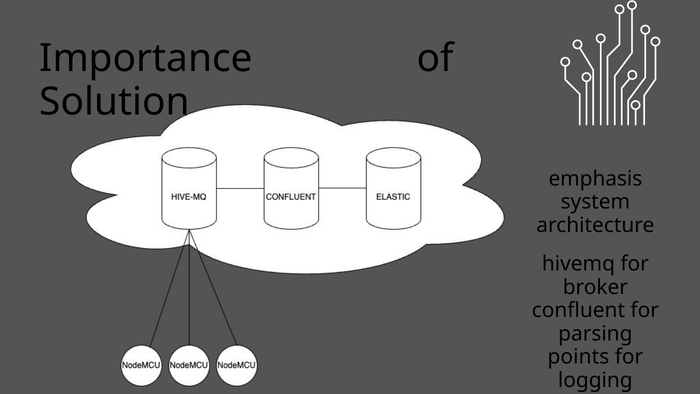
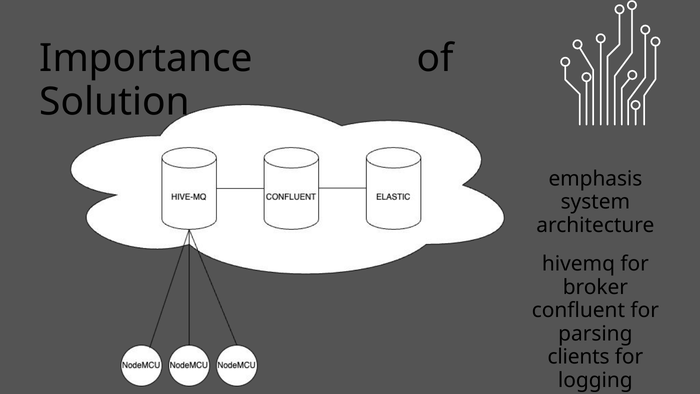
points: points -> clients
